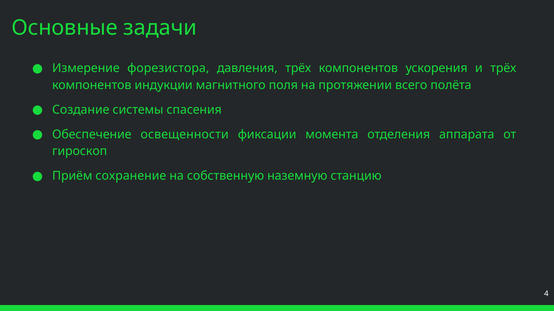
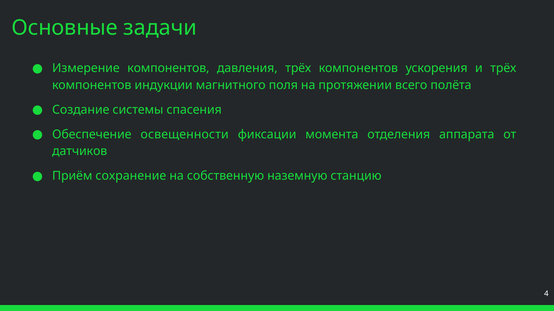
Измерение форезистора: форезистора -> компонентов
гироскоп: гироскоп -> датчиков
